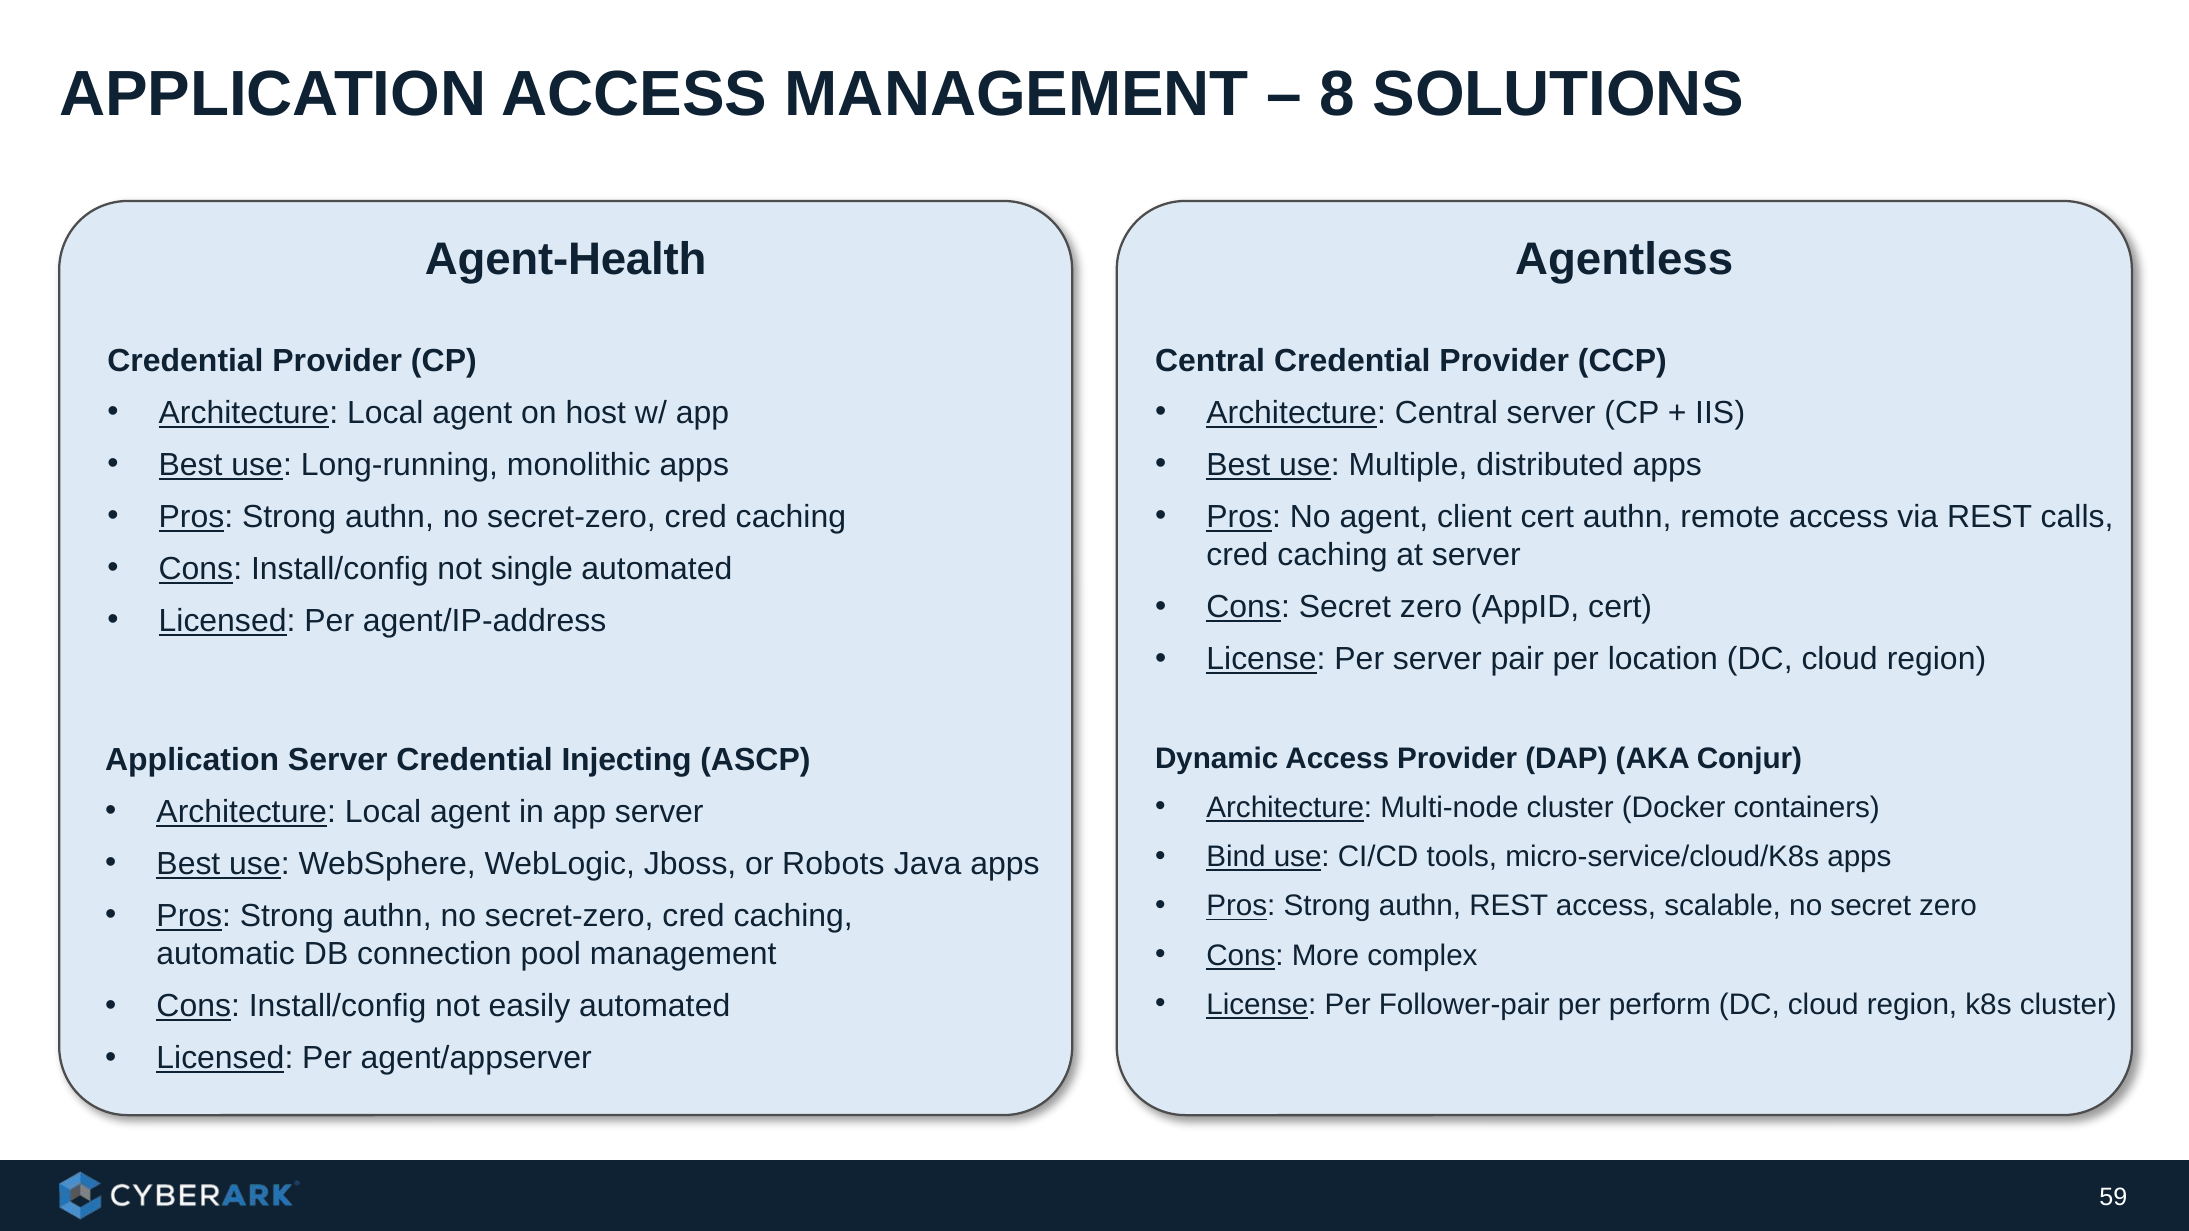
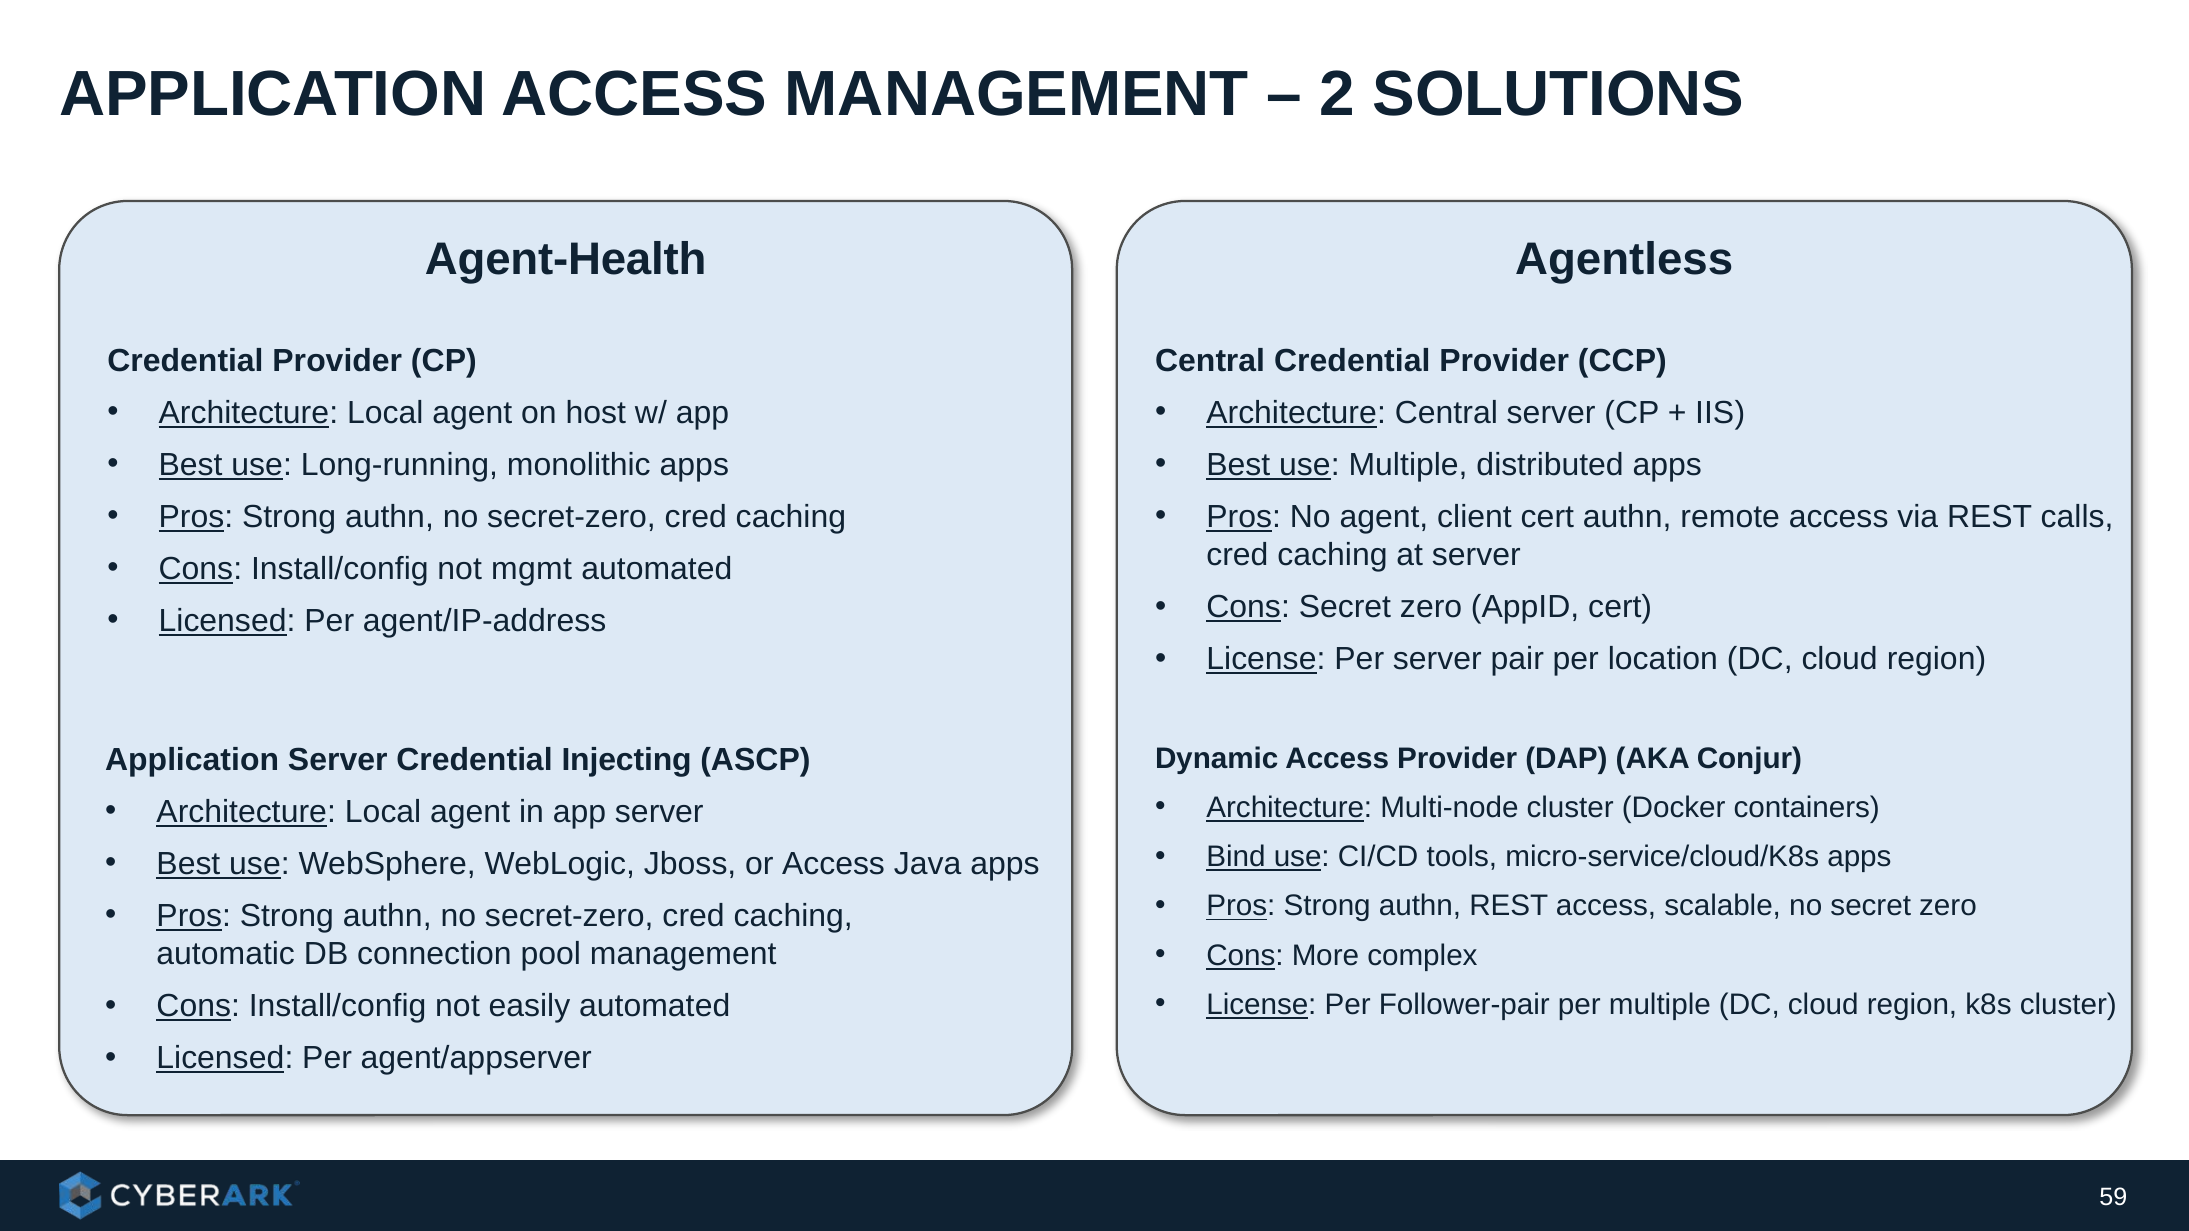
8: 8 -> 2
single: single -> mgmt
or Robots: Robots -> Access
per perform: perform -> multiple
